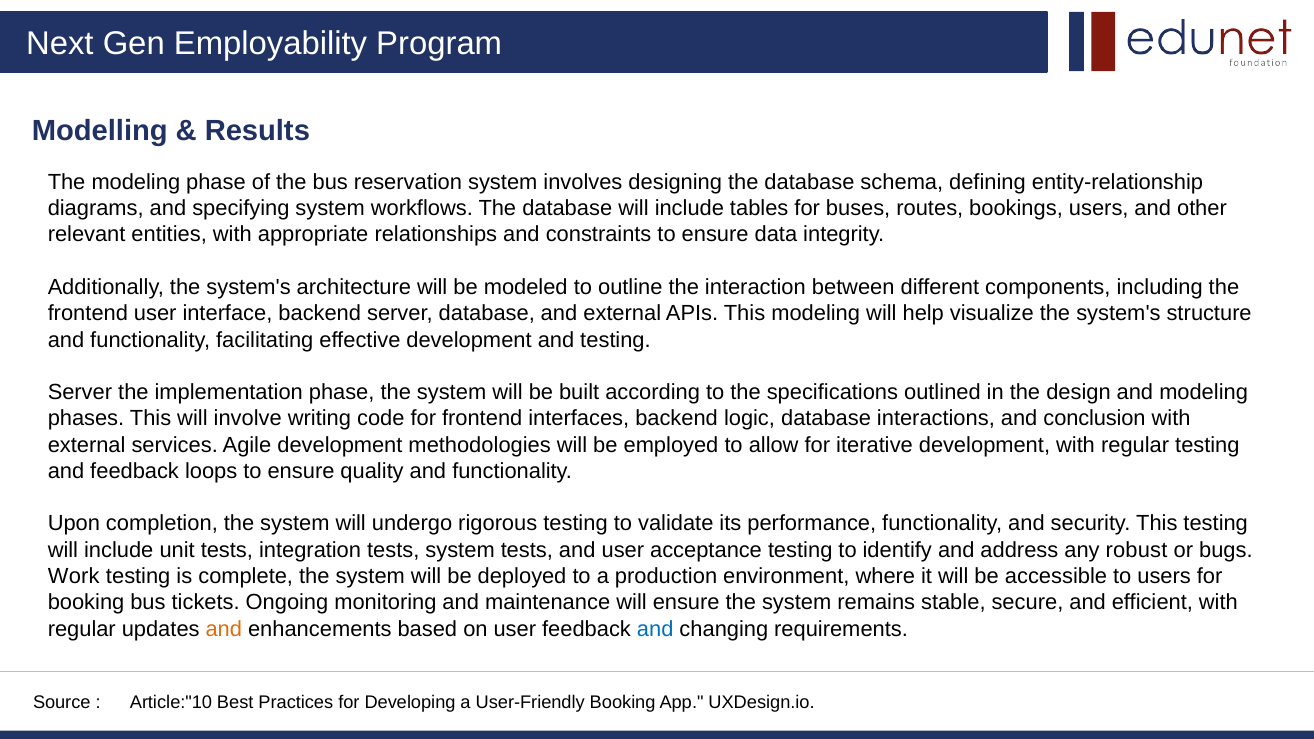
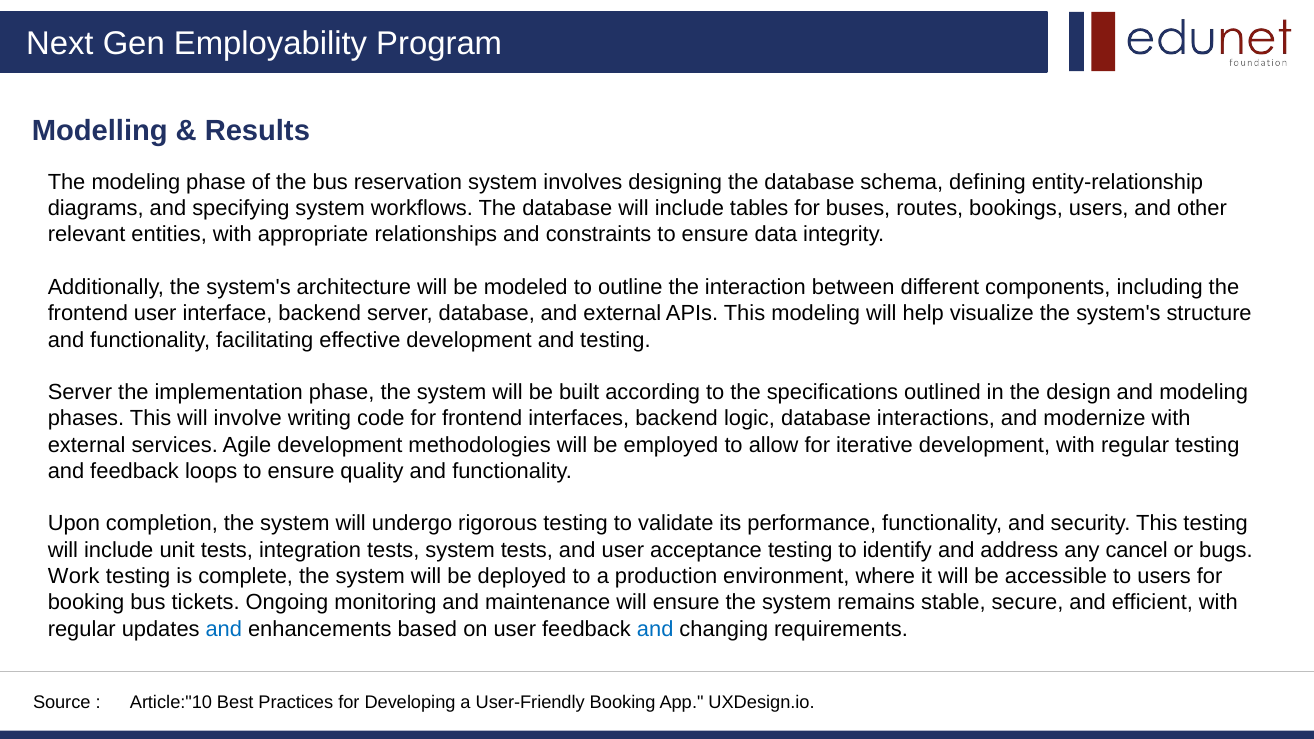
conclusion: conclusion -> modernize
robust: robust -> cancel
and at (224, 629) colour: orange -> blue
